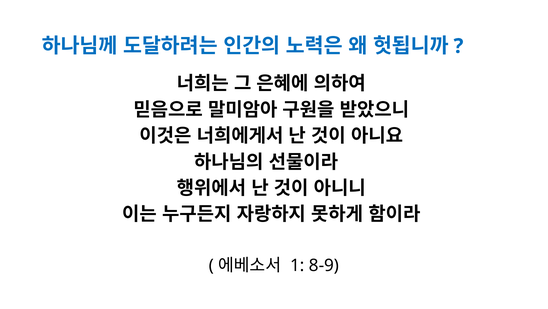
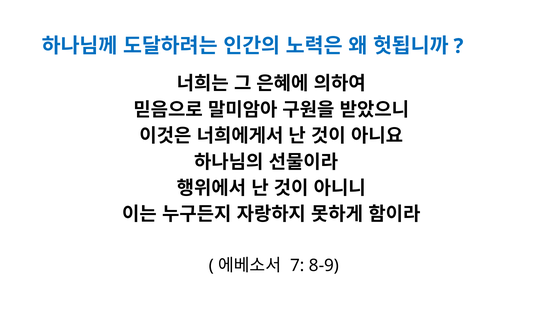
1: 1 -> 7
